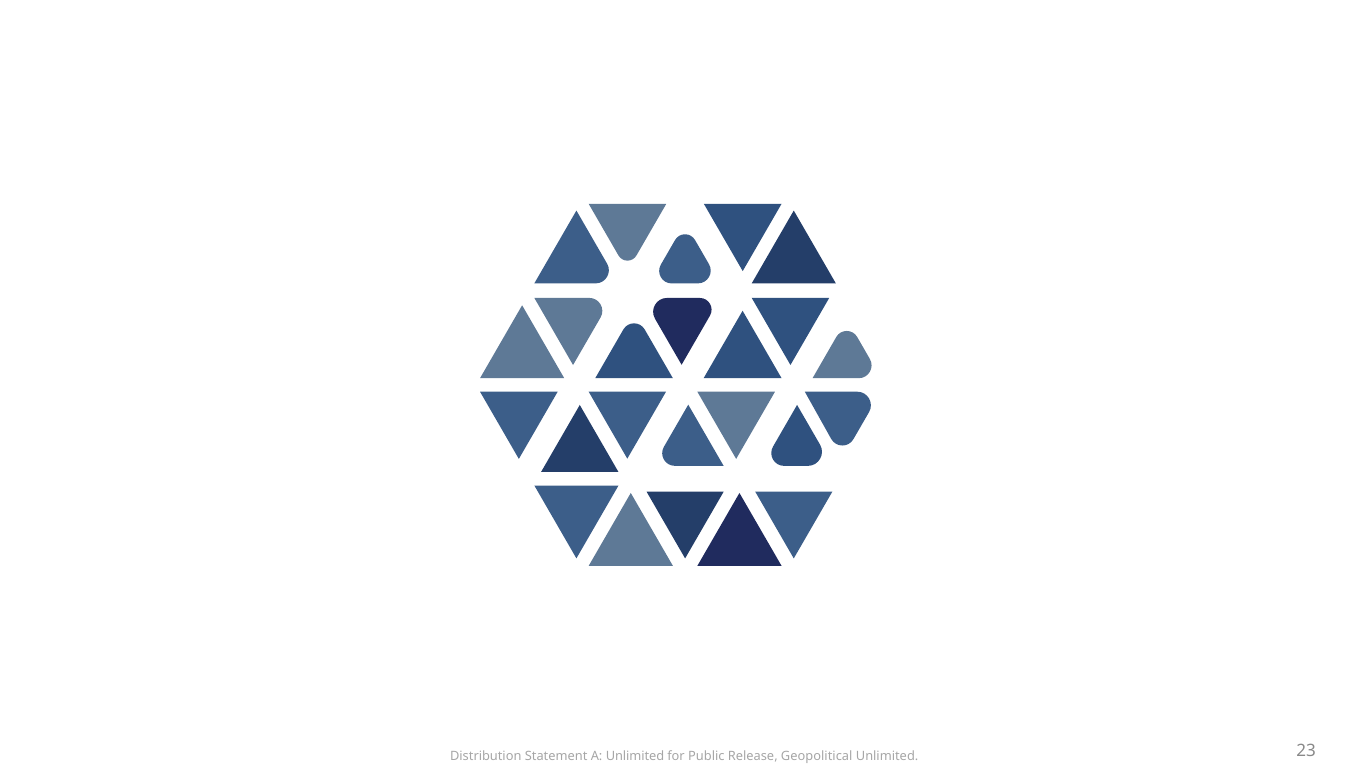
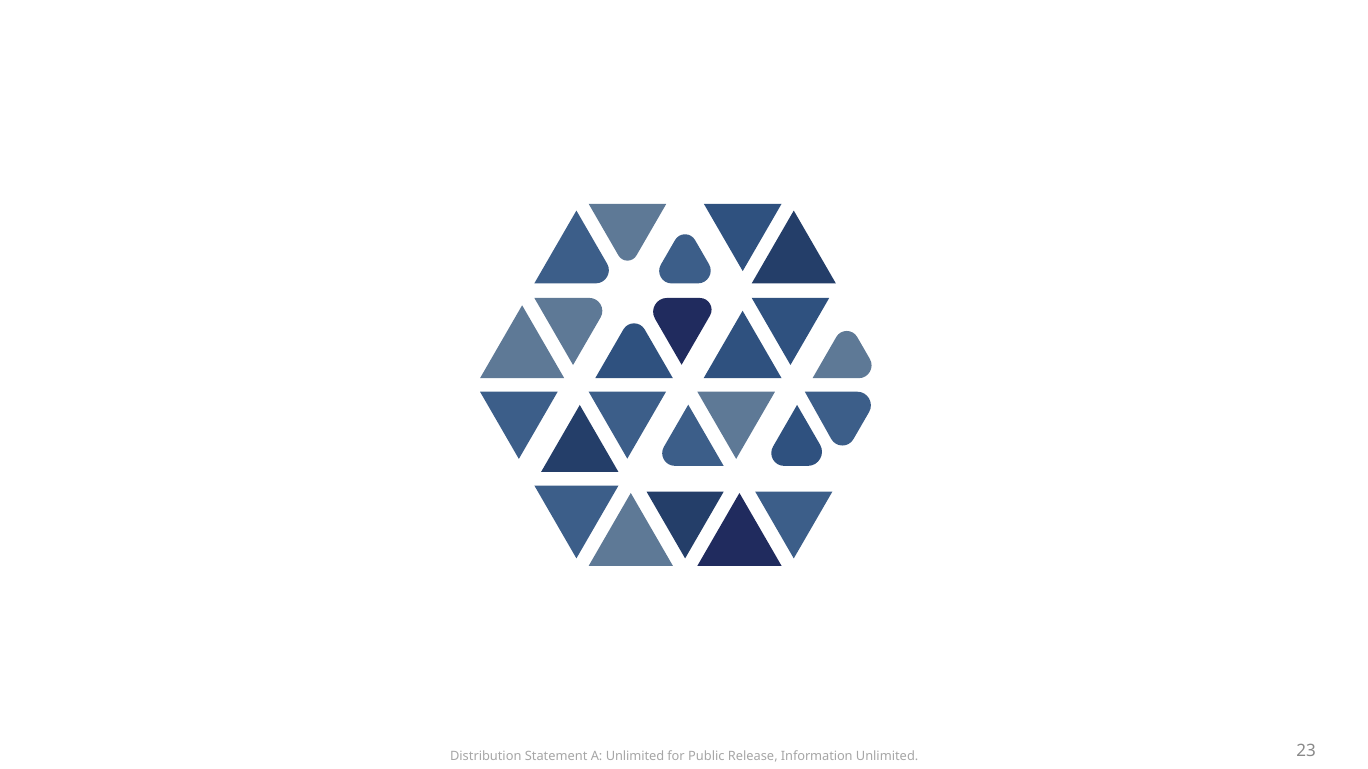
Geopolitical: Geopolitical -> Information
